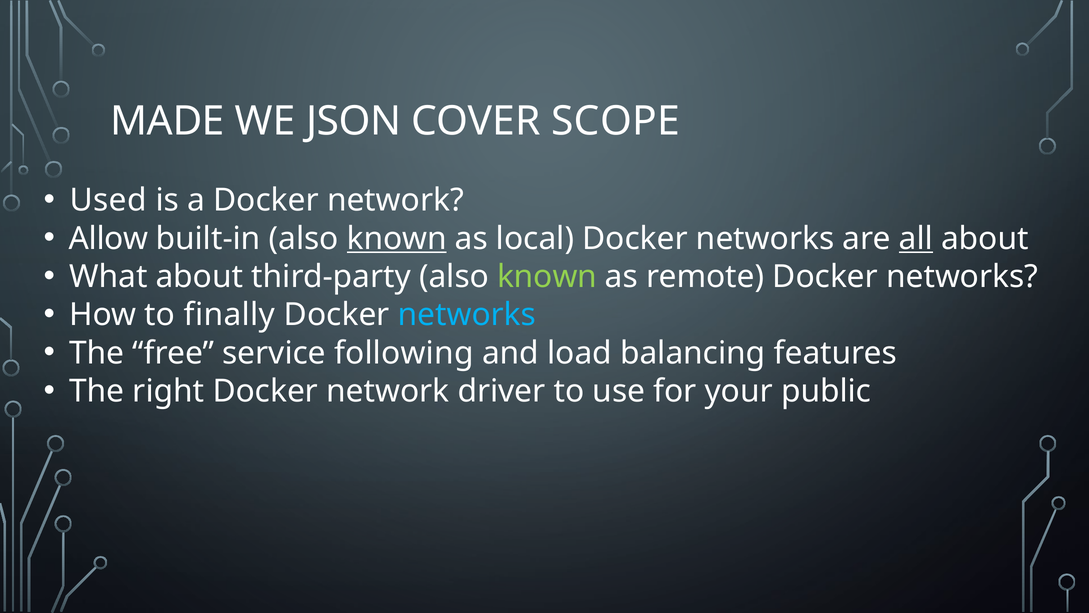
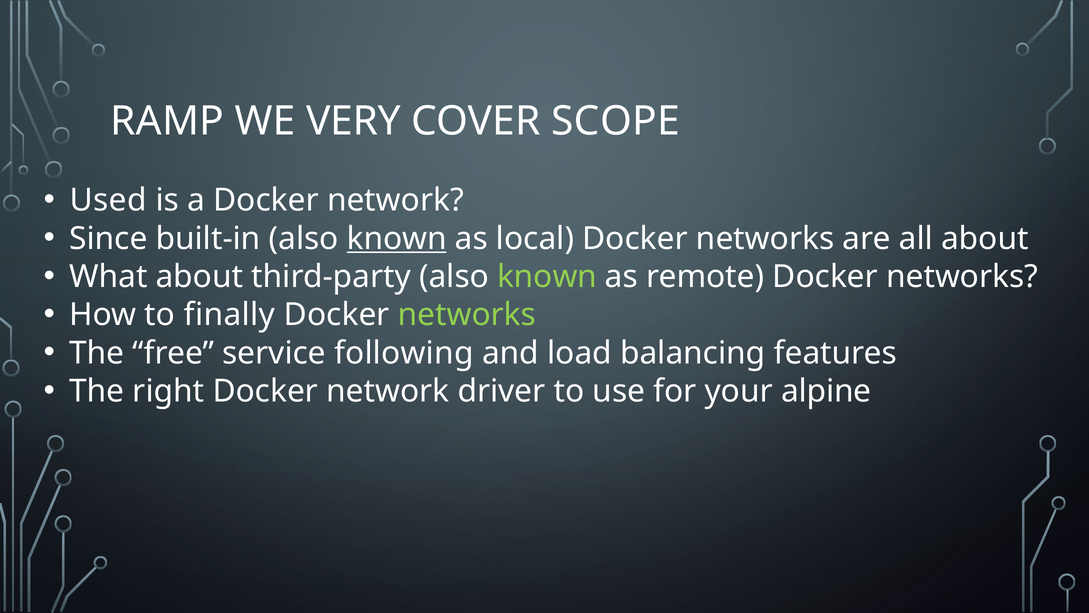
MADE: MADE -> RAMP
JSON: JSON -> VERY
Allow: Allow -> Since
all underline: present -> none
networks at (467, 315) colour: light blue -> light green
public: public -> alpine
